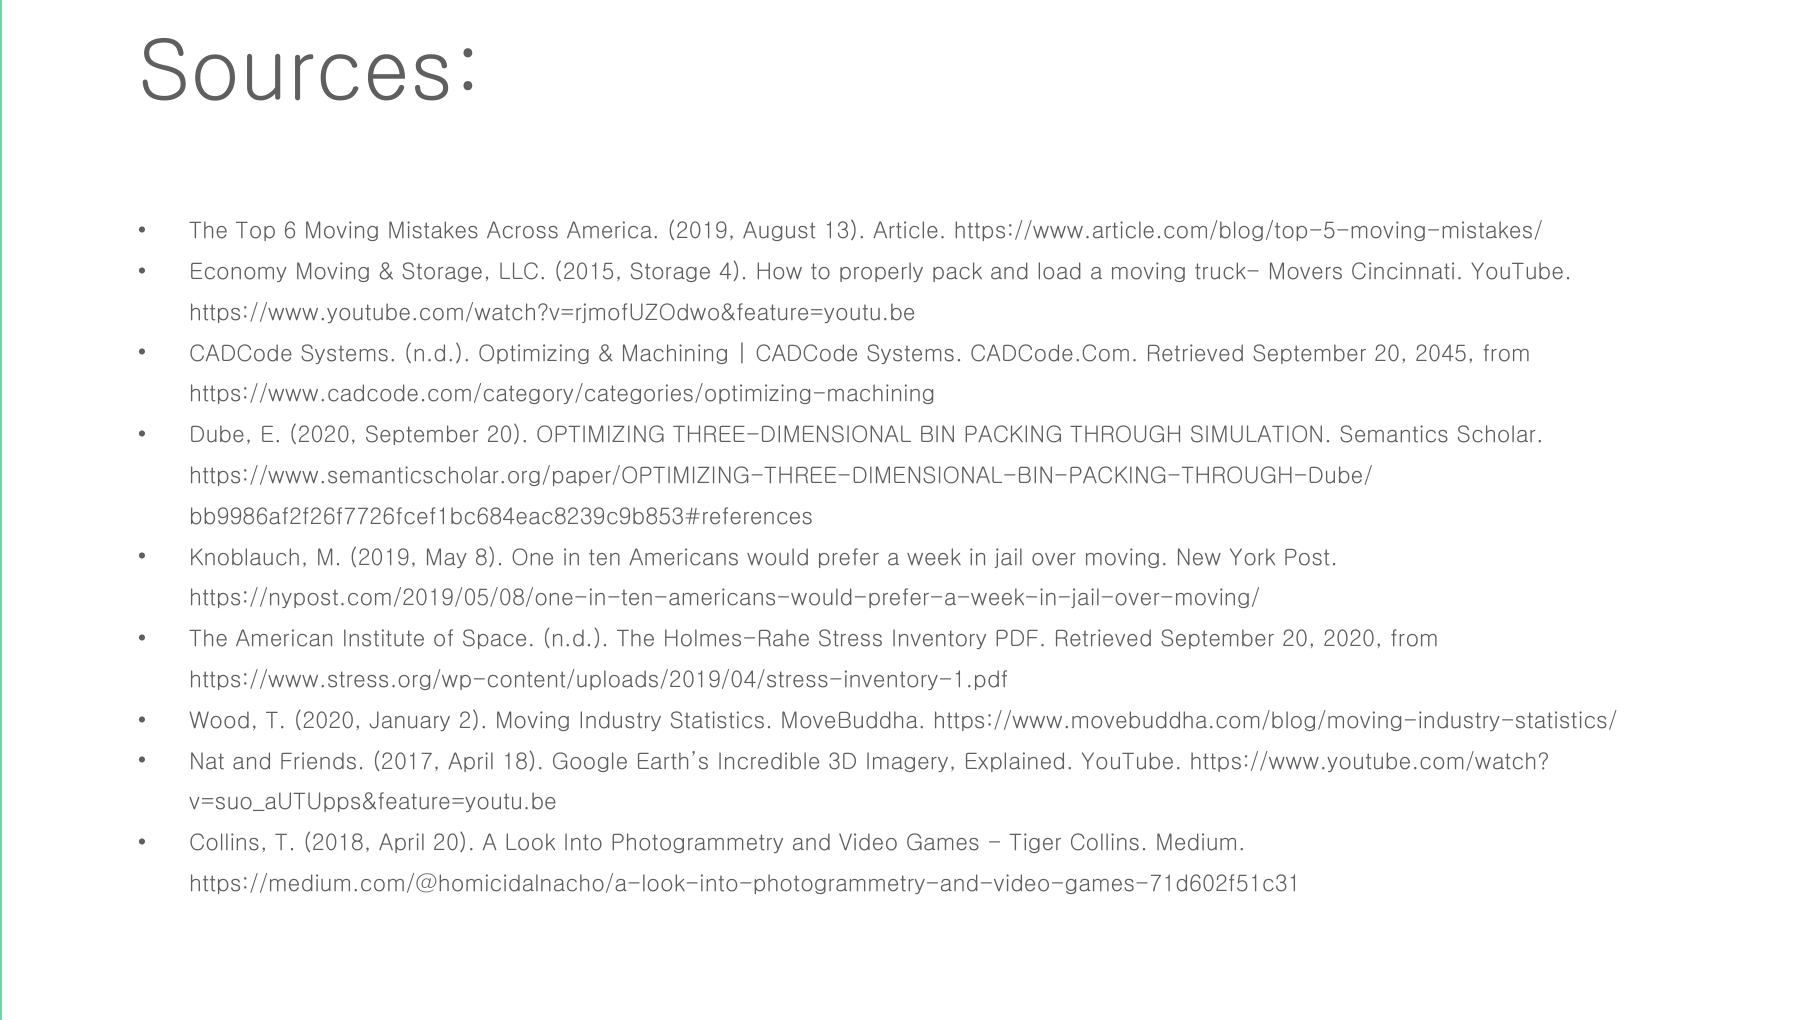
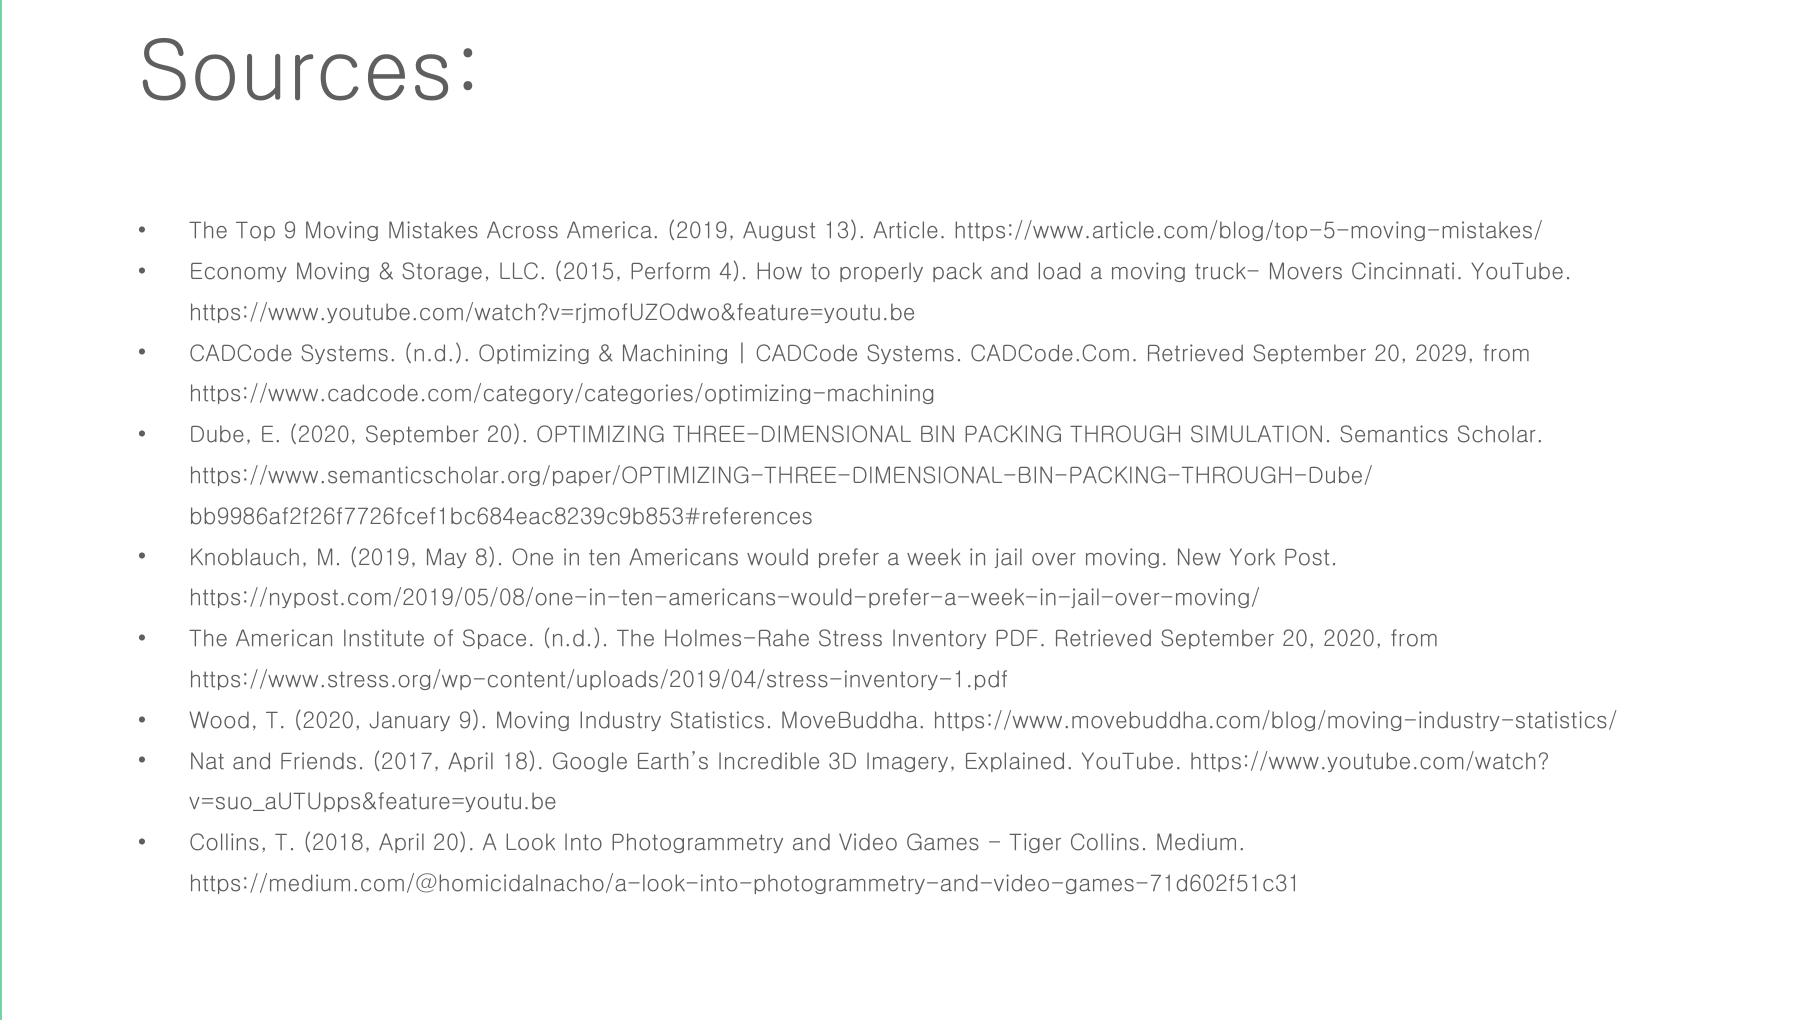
Top 6: 6 -> 9
2015 Storage: Storage -> Perform
2045: 2045 -> 2029
January 2: 2 -> 9
